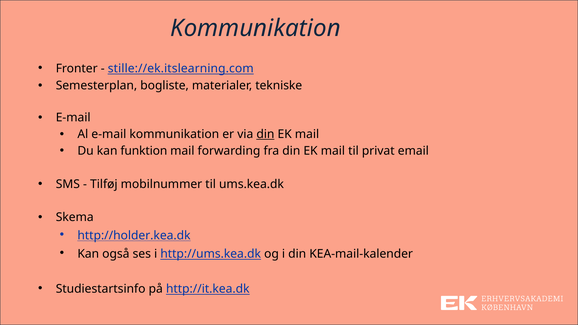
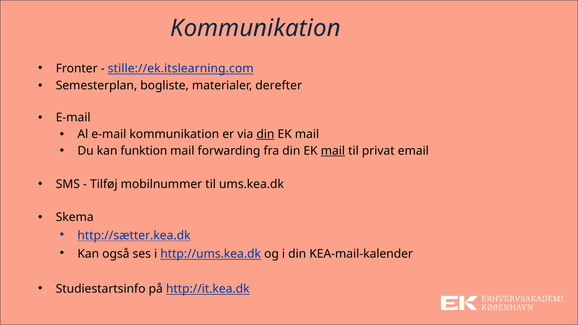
tekniske: tekniske -> derefter
mail at (333, 151) underline: none -> present
http://holder.kea.dk: http://holder.kea.dk -> http://sætter.kea.dk
